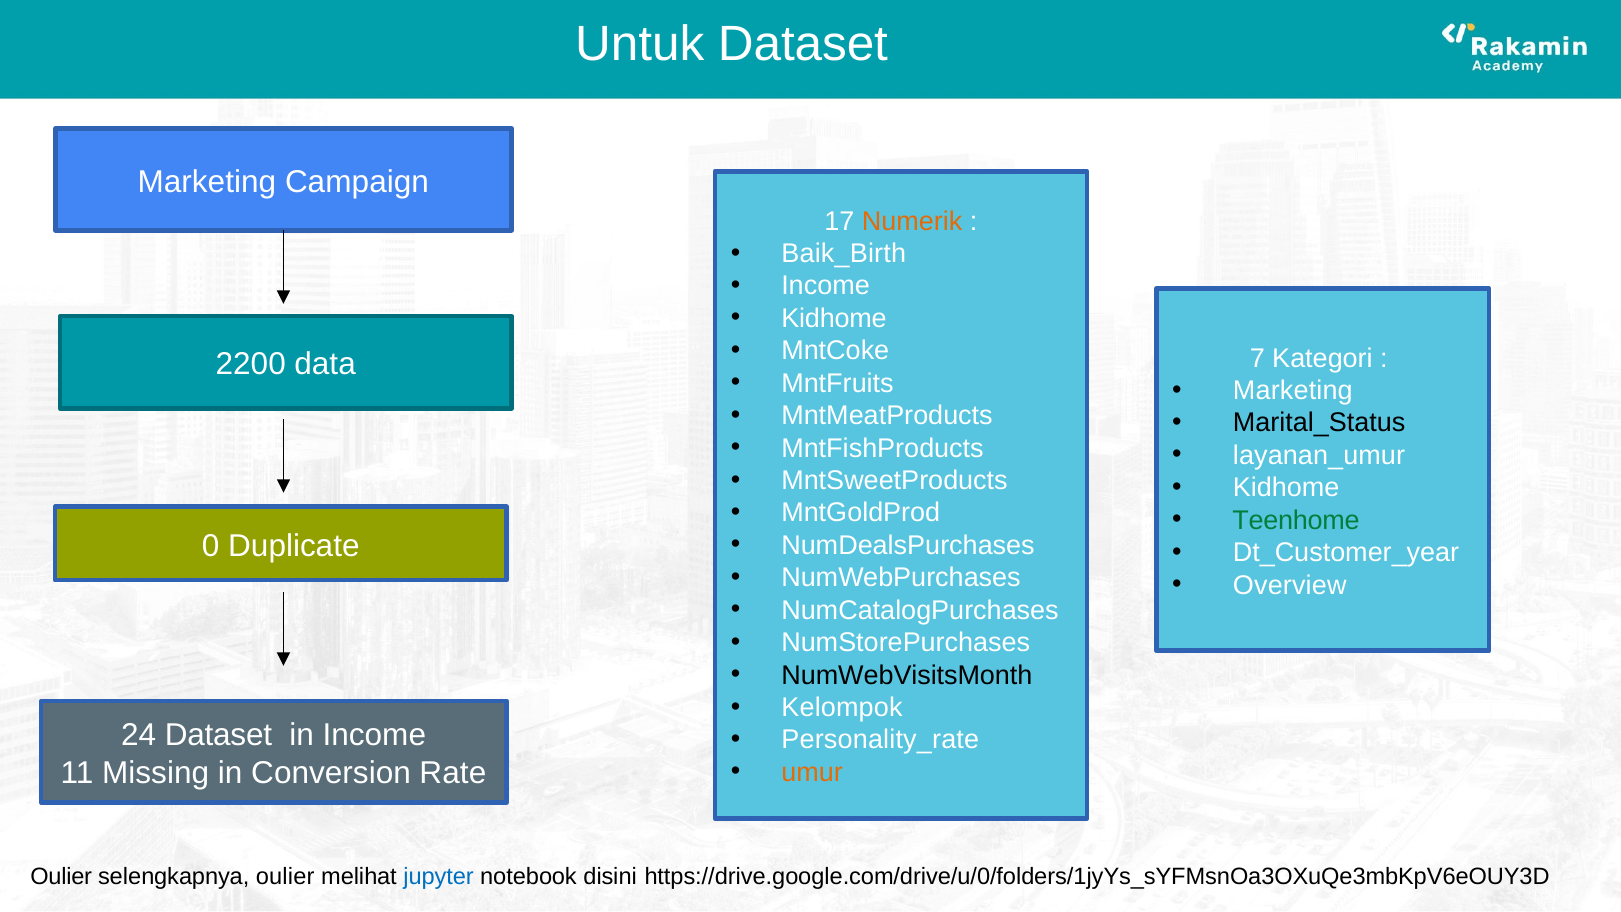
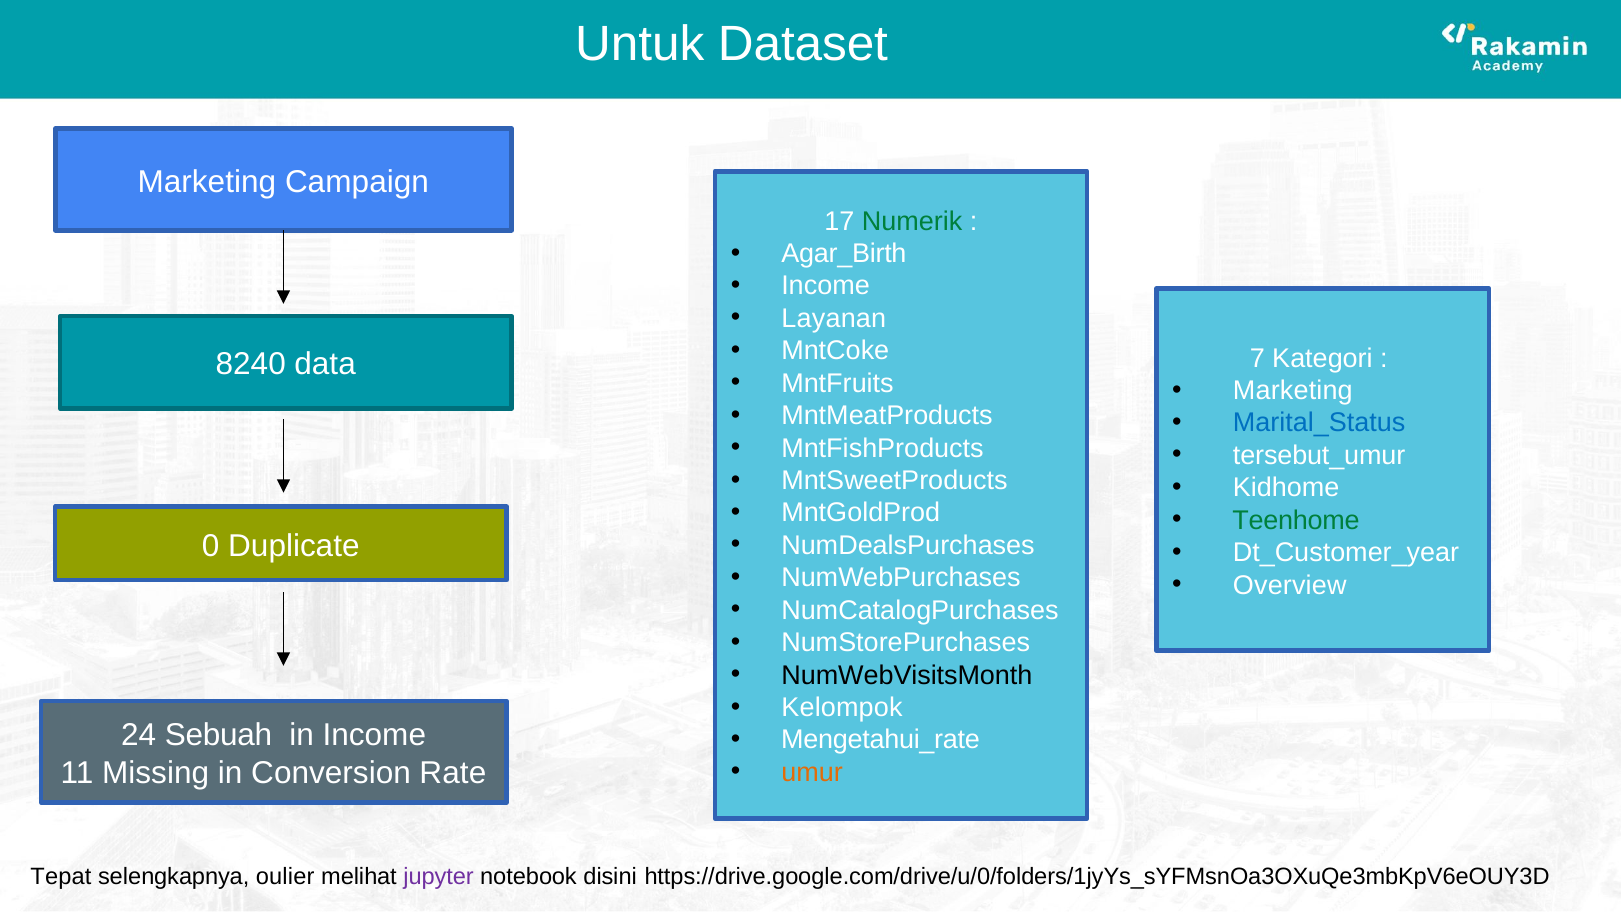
Numerik colour: orange -> green
Baik_Birth: Baik_Birth -> Agar_Birth
Kidhome at (834, 318): Kidhome -> Layanan
2200: 2200 -> 8240
Marital_Status colour: black -> blue
layanan_umur: layanan_umur -> tersebut_umur
24 Dataset: Dataset -> Sebuah
Personality_rate: Personality_rate -> Mengetahui_rate
Oulier at (61, 876): Oulier -> Tepat
jupyter colour: blue -> purple
